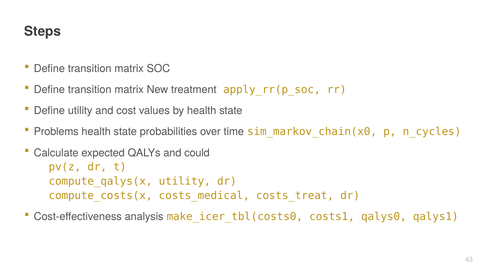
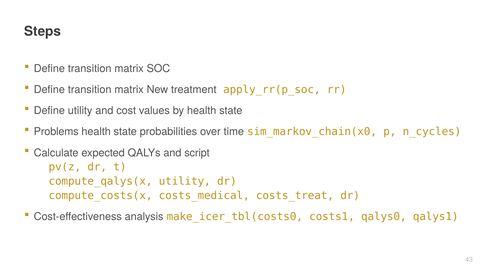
could: could -> script
